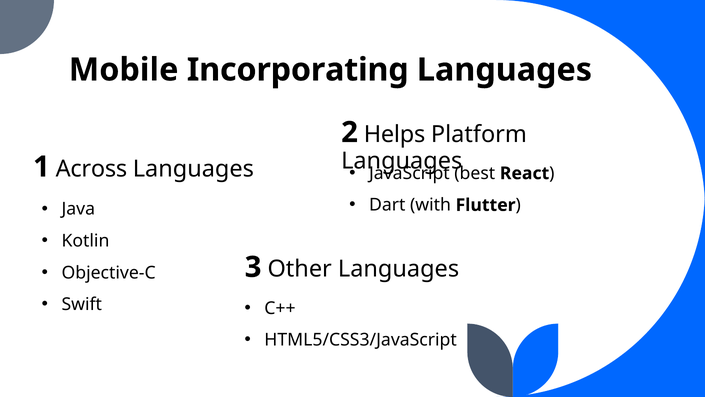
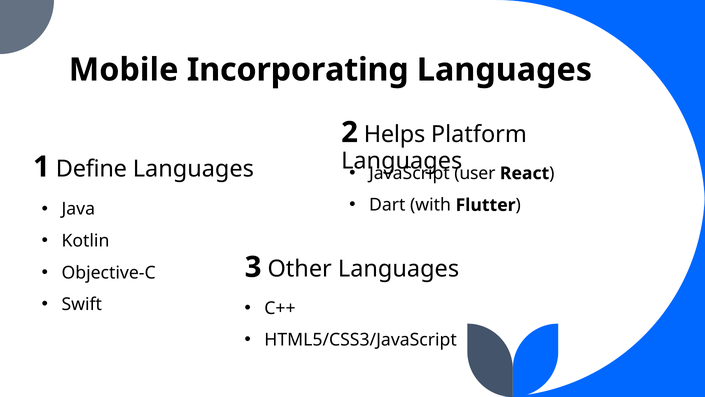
Across: Across -> Define
best: best -> user
